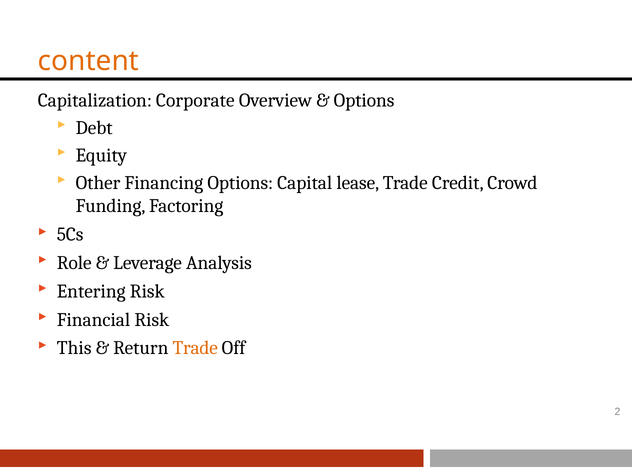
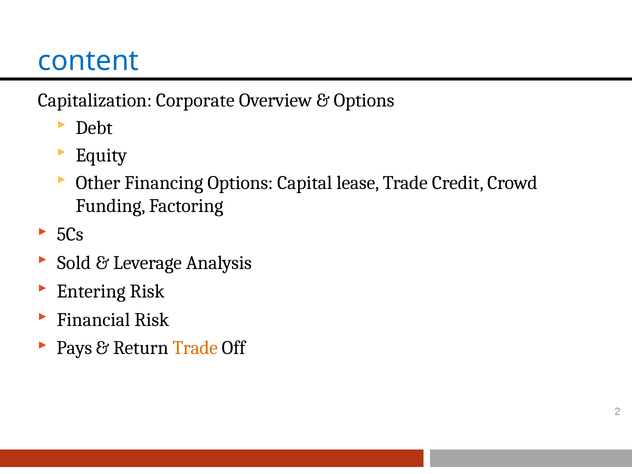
content colour: orange -> blue
Role: Role -> Sold
This: This -> Pays
